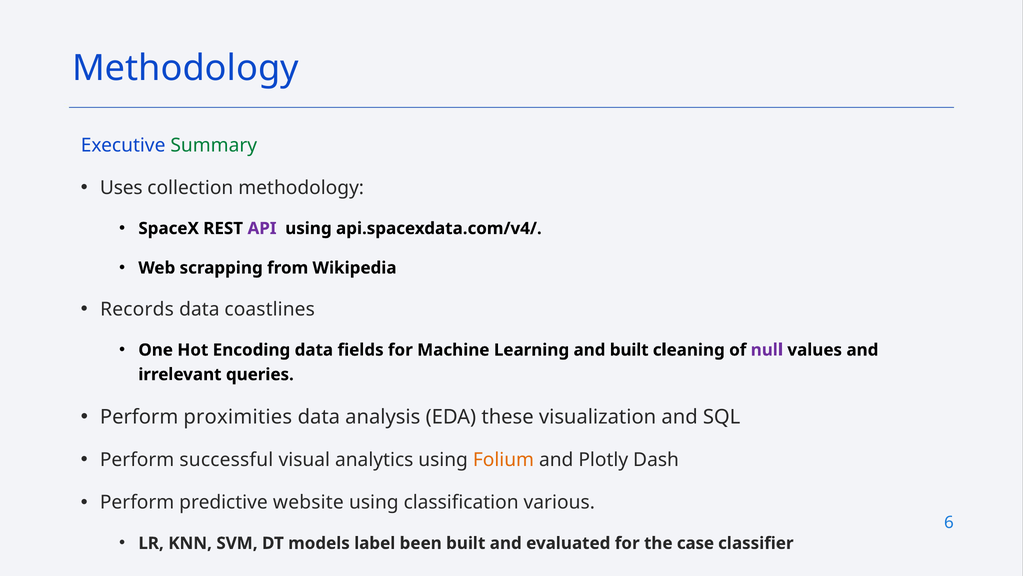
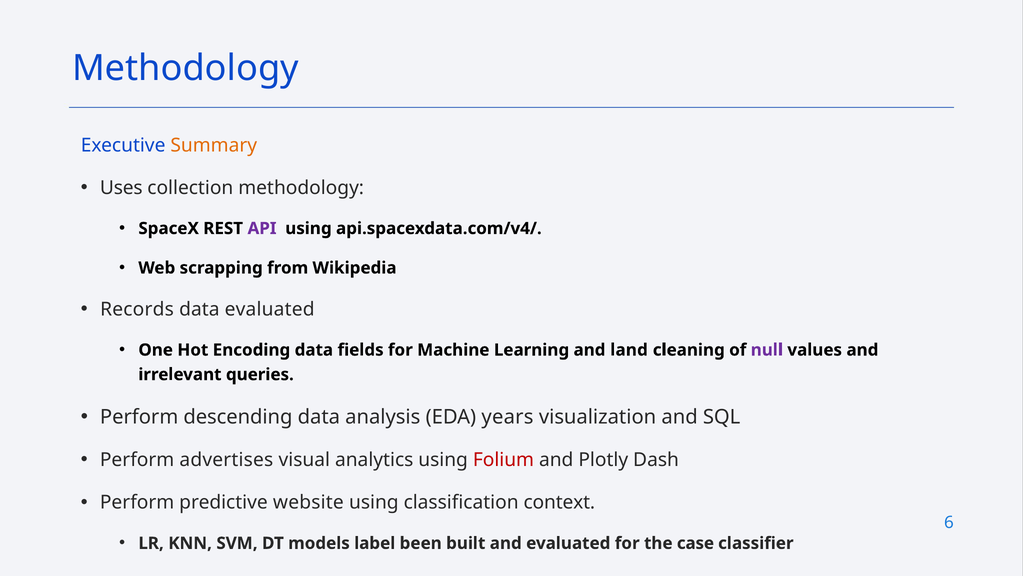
Summary colour: green -> orange
data coastlines: coastlines -> evaluated
and built: built -> land
proximities: proximities -> descending
these: these -> years
successful: successful -> advertises
Folium colour: orange -> red
various: various -> context
